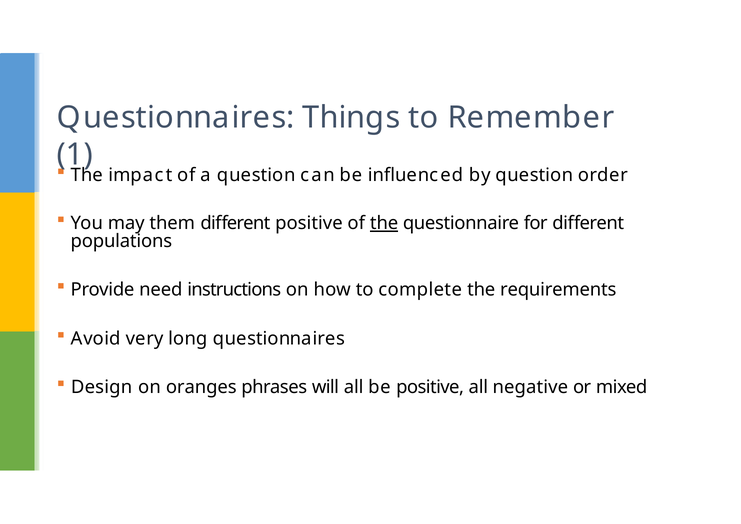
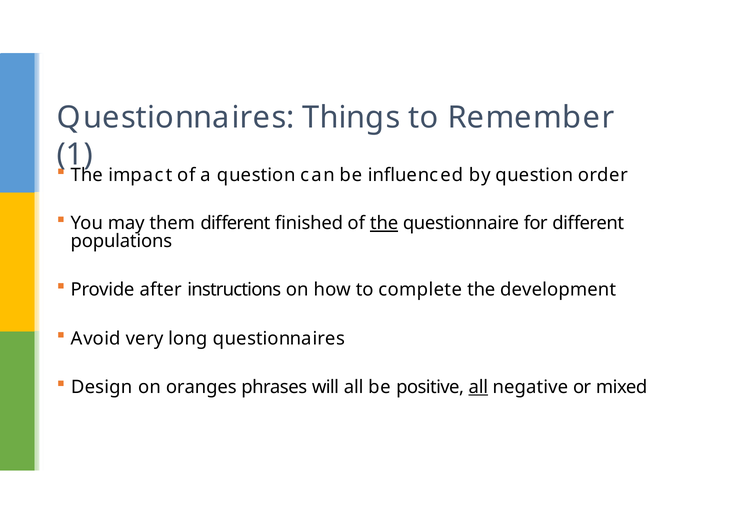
different positive: positive -> finished
need: need -> after
requirements: requirements -> development
all at (478, 387) underline: none -> present
